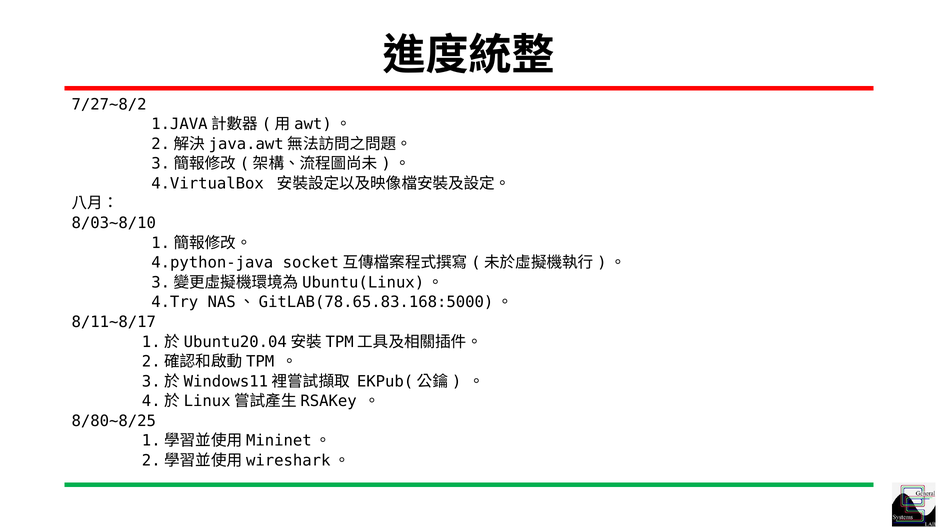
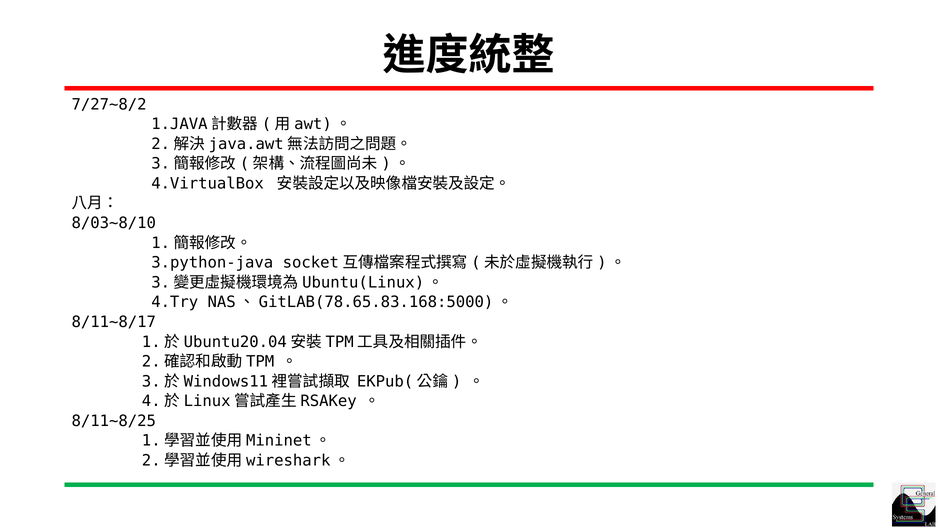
4.python-java: 4.python-java -> 3.python-java
8/80~8/25: 8/80~8/25 -> 8/11~8/25
